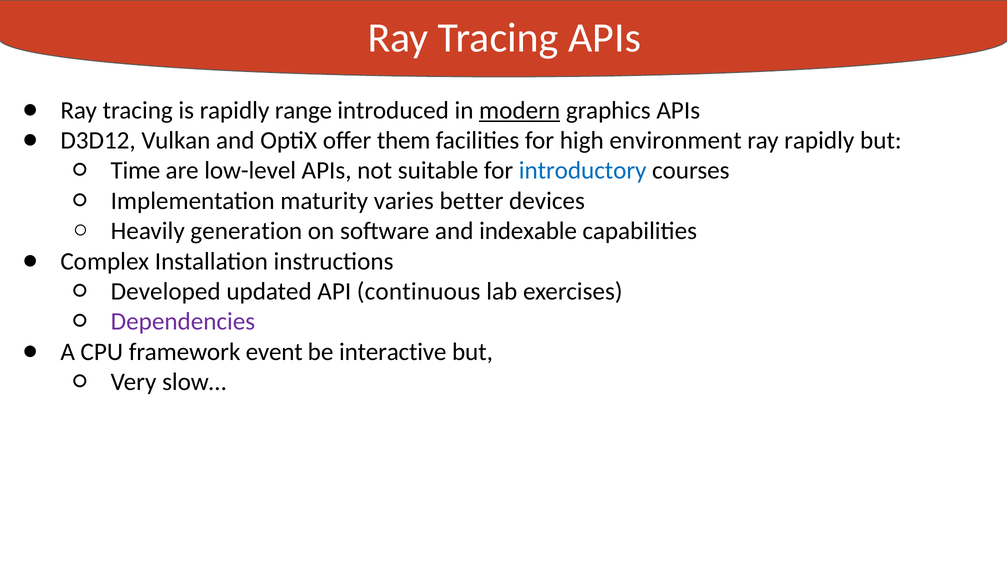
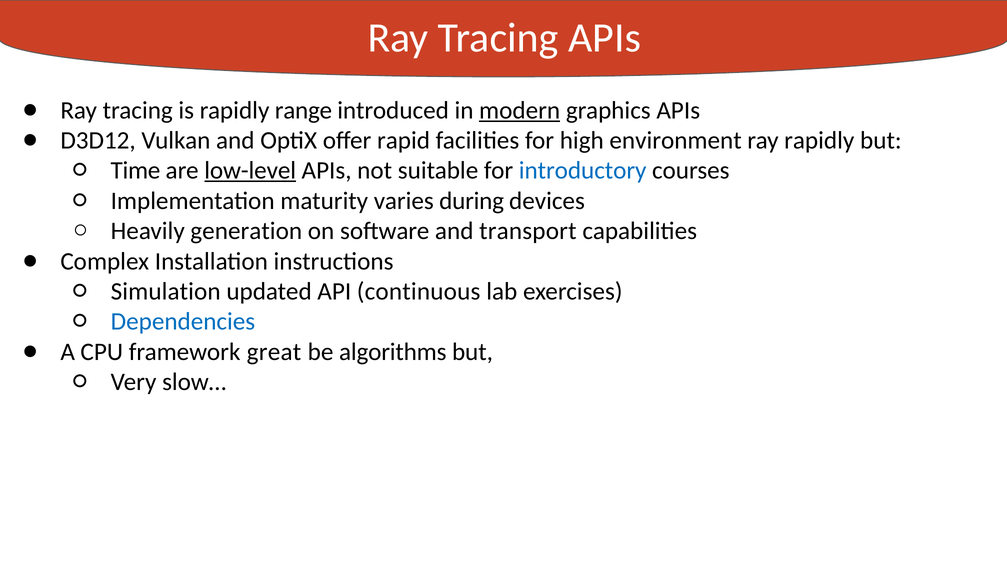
them: them -> rapid
low-level underline: none -> present
better: better -> during
indexable: indexable -> transport
Developed: Developed -> Simulation
Dependencies colour: purple -> blue
event: event -> great
interactive: interactive -> algorithms
